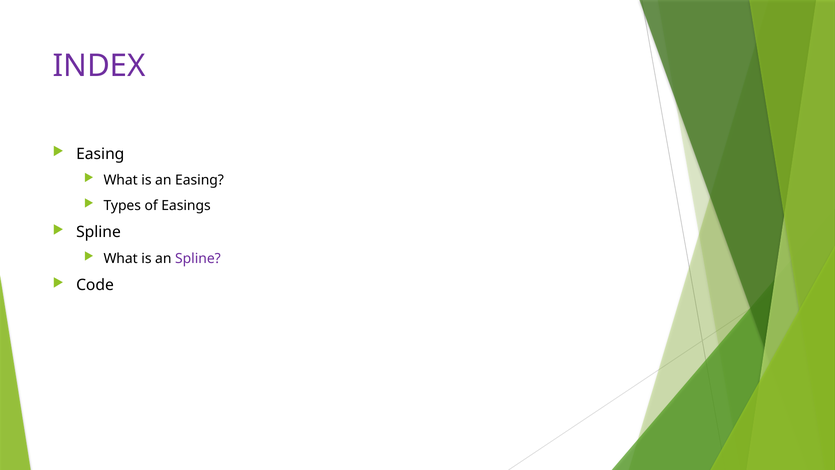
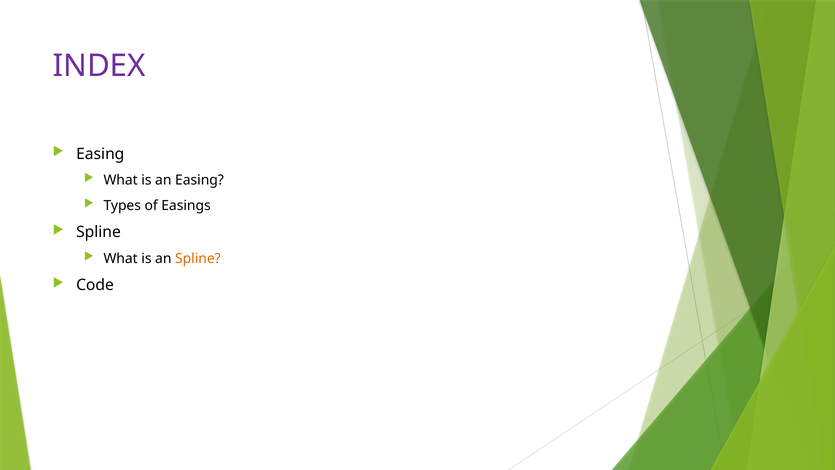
Spline at (198, 258) colour: purple -> orange
